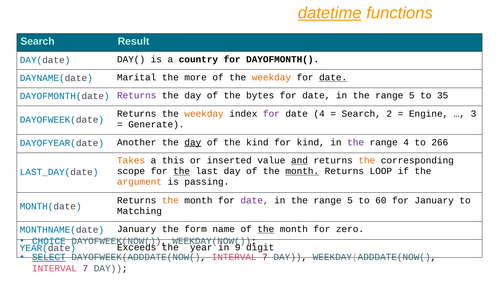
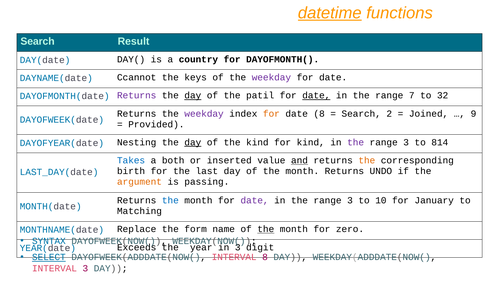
Marital: Marital -> Ccannot
more: more -> keys
weekday at (271, 77) colour: orange -> purple
date at (333, 77) underline: present -> none
day at (193, 95) underline: none -> present
bytes: bytes -> patil
date at (316, 95) underline: none -> present
5 at (412, 95): 5 -> 7
35: 35 -> 32
weekday at (204, 114) colour: orange -> purple
for at (271, 114) colour: purple -> orange
date 4: 4 -> 8
Engine: Engine -> Joined
3: 3 -> 9
Generate: Generate -> Provided
Another: Another -> Nesting
4 at (406, 142): 4 -> 3
266: 266 -> 814
Takes colour: orange -> blue
this: this -> both
scope: scope -> birth
the at (182, 171) underline: present -> none
month at (302, 171) underline: present -> none
LOOP: LOOP -> UNDO
the at (170, 200) colour: orange -> blue
5 at (350, 200): 5 -> 3
60: 60 -> 10
MONTHNAME(date January: January -> Replace
CHOICE: CHOICE -> SYNTAX
in 9: 9 -> 3
DAYOFWEEK(ADDDATE(NOW( INTERVAL 7: 7 -> 8
7 at (85, 268): 7 -> 3
